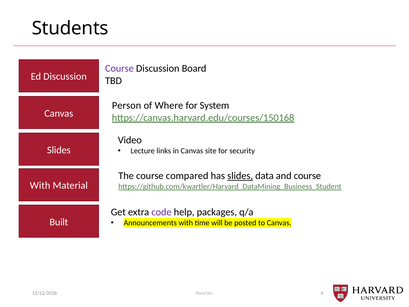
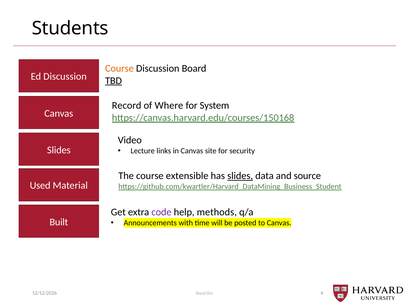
Course at (119, 68) colour: purple -> orange
TBD underline: none -> present
Person: Person -> Record
compared: compared -> extensible
and course: course -> source
With at (40, 185): With -> Used
packages: packages -> methods
